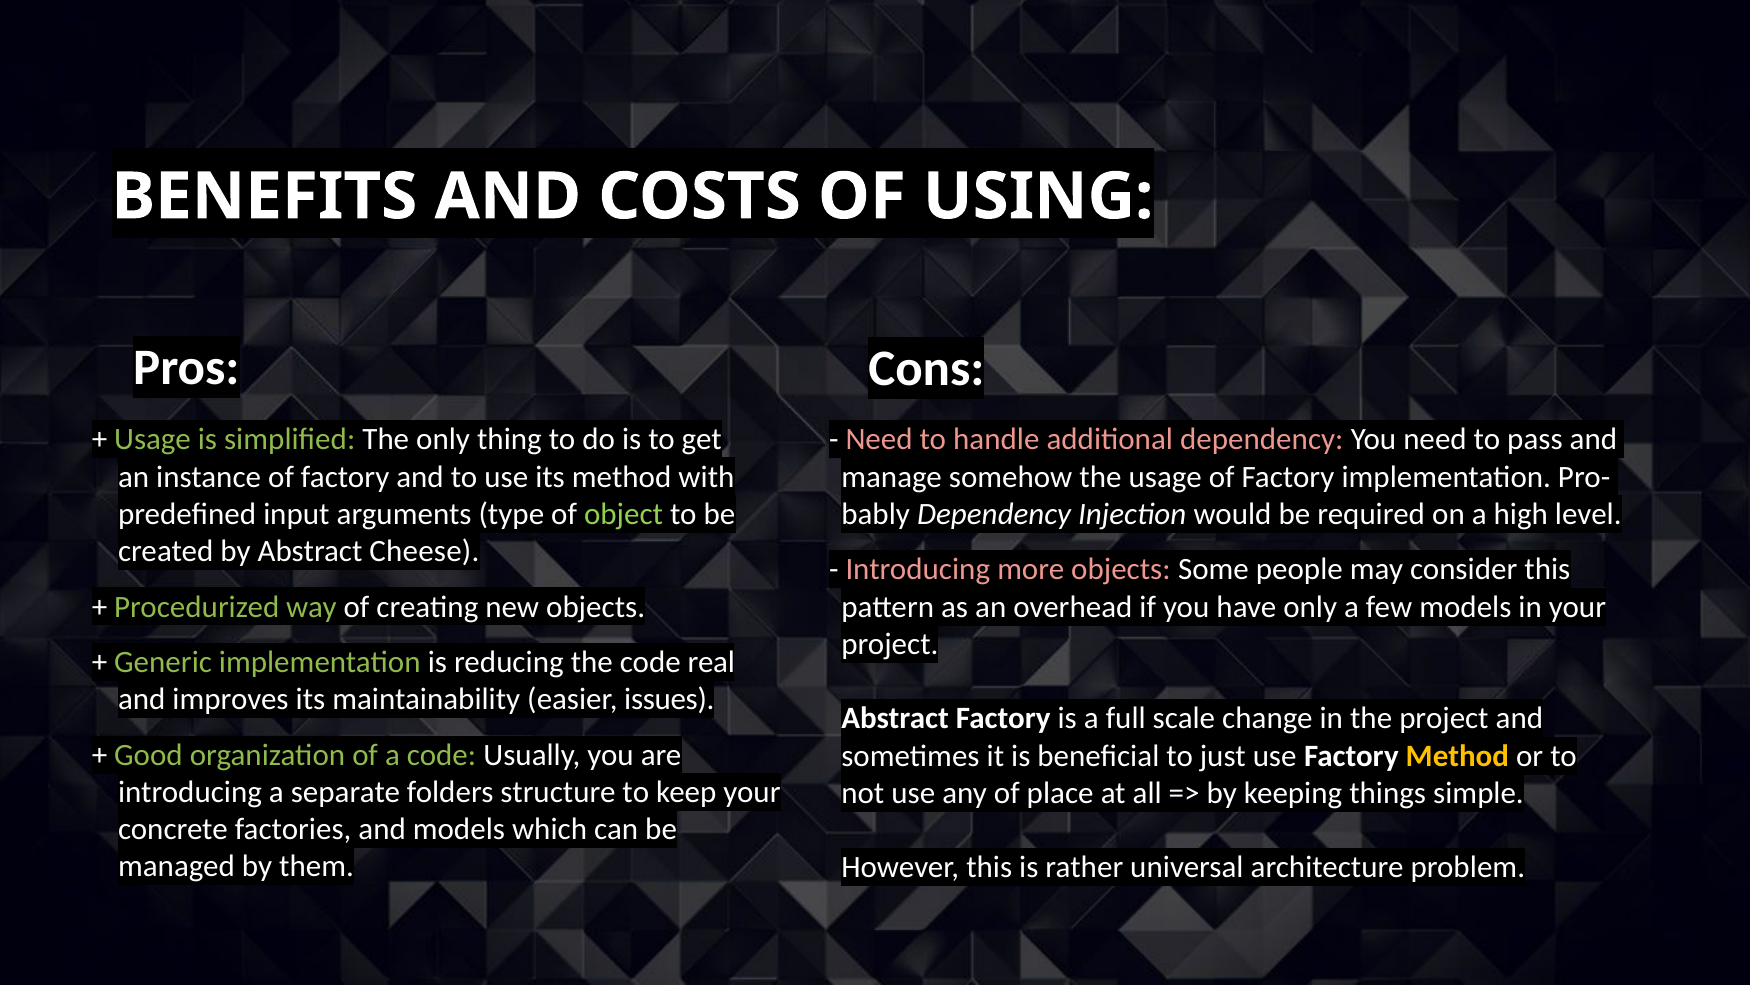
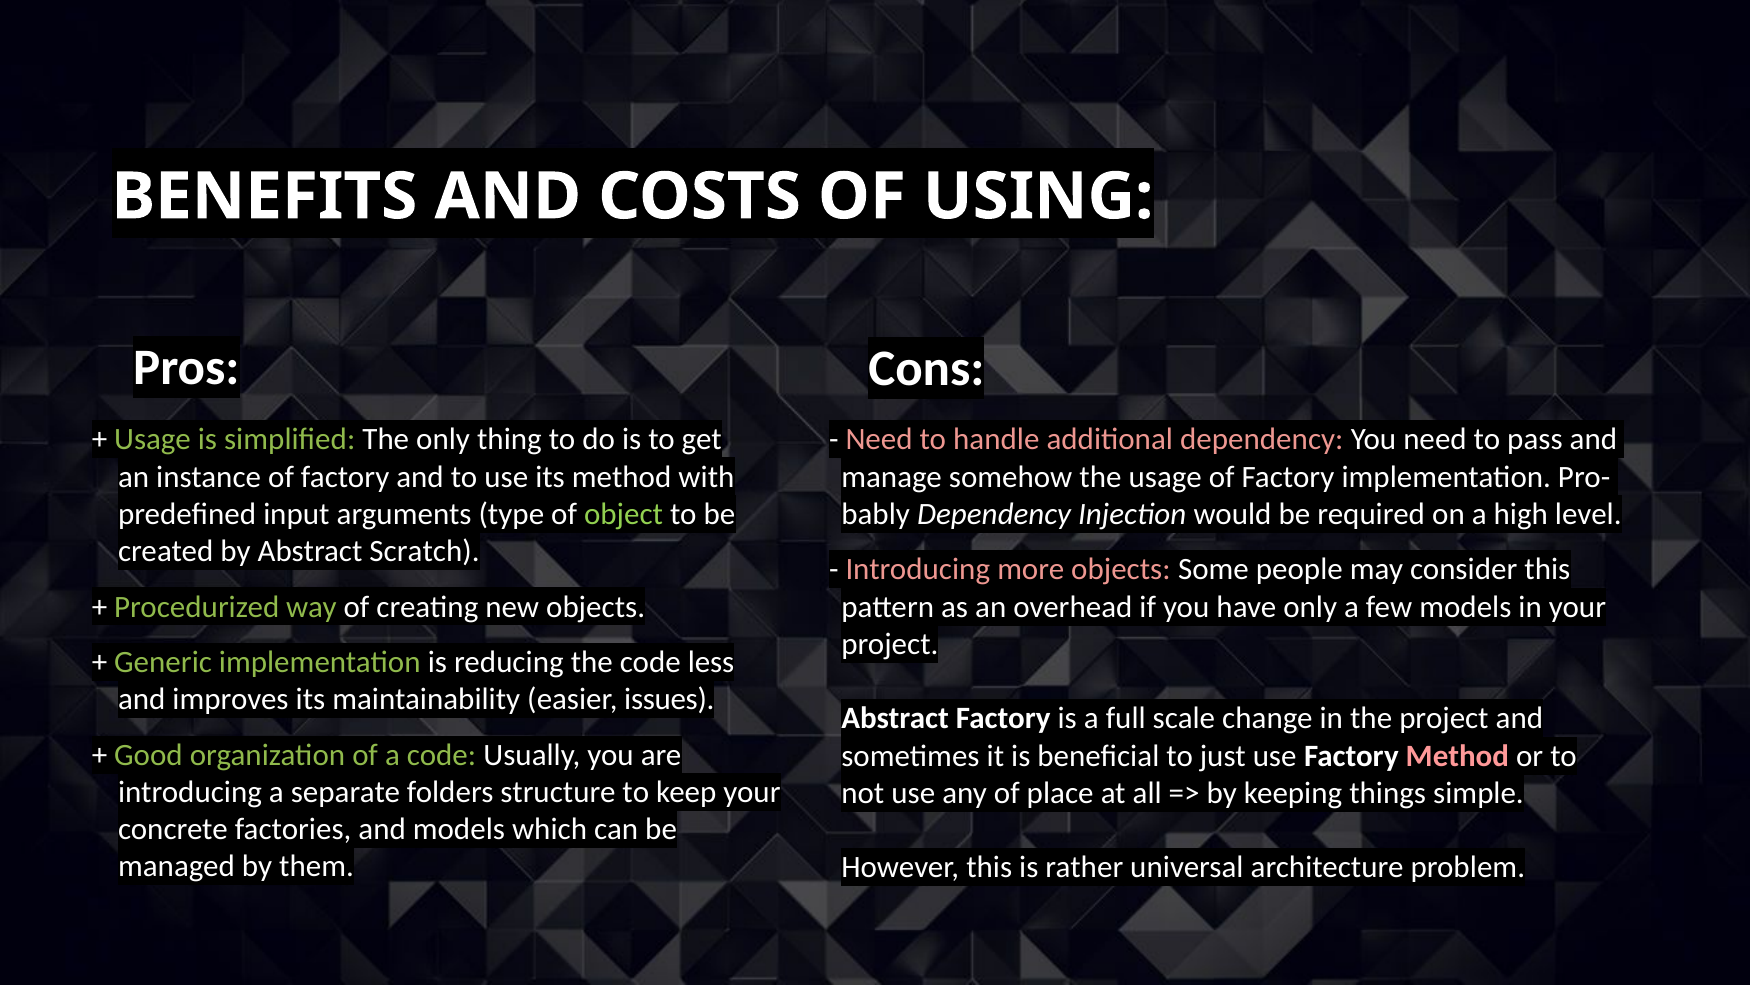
Cheese: Cheese -> Scratch
real: real -> less
Method at (1457, 755) colour: yellow -> pink
